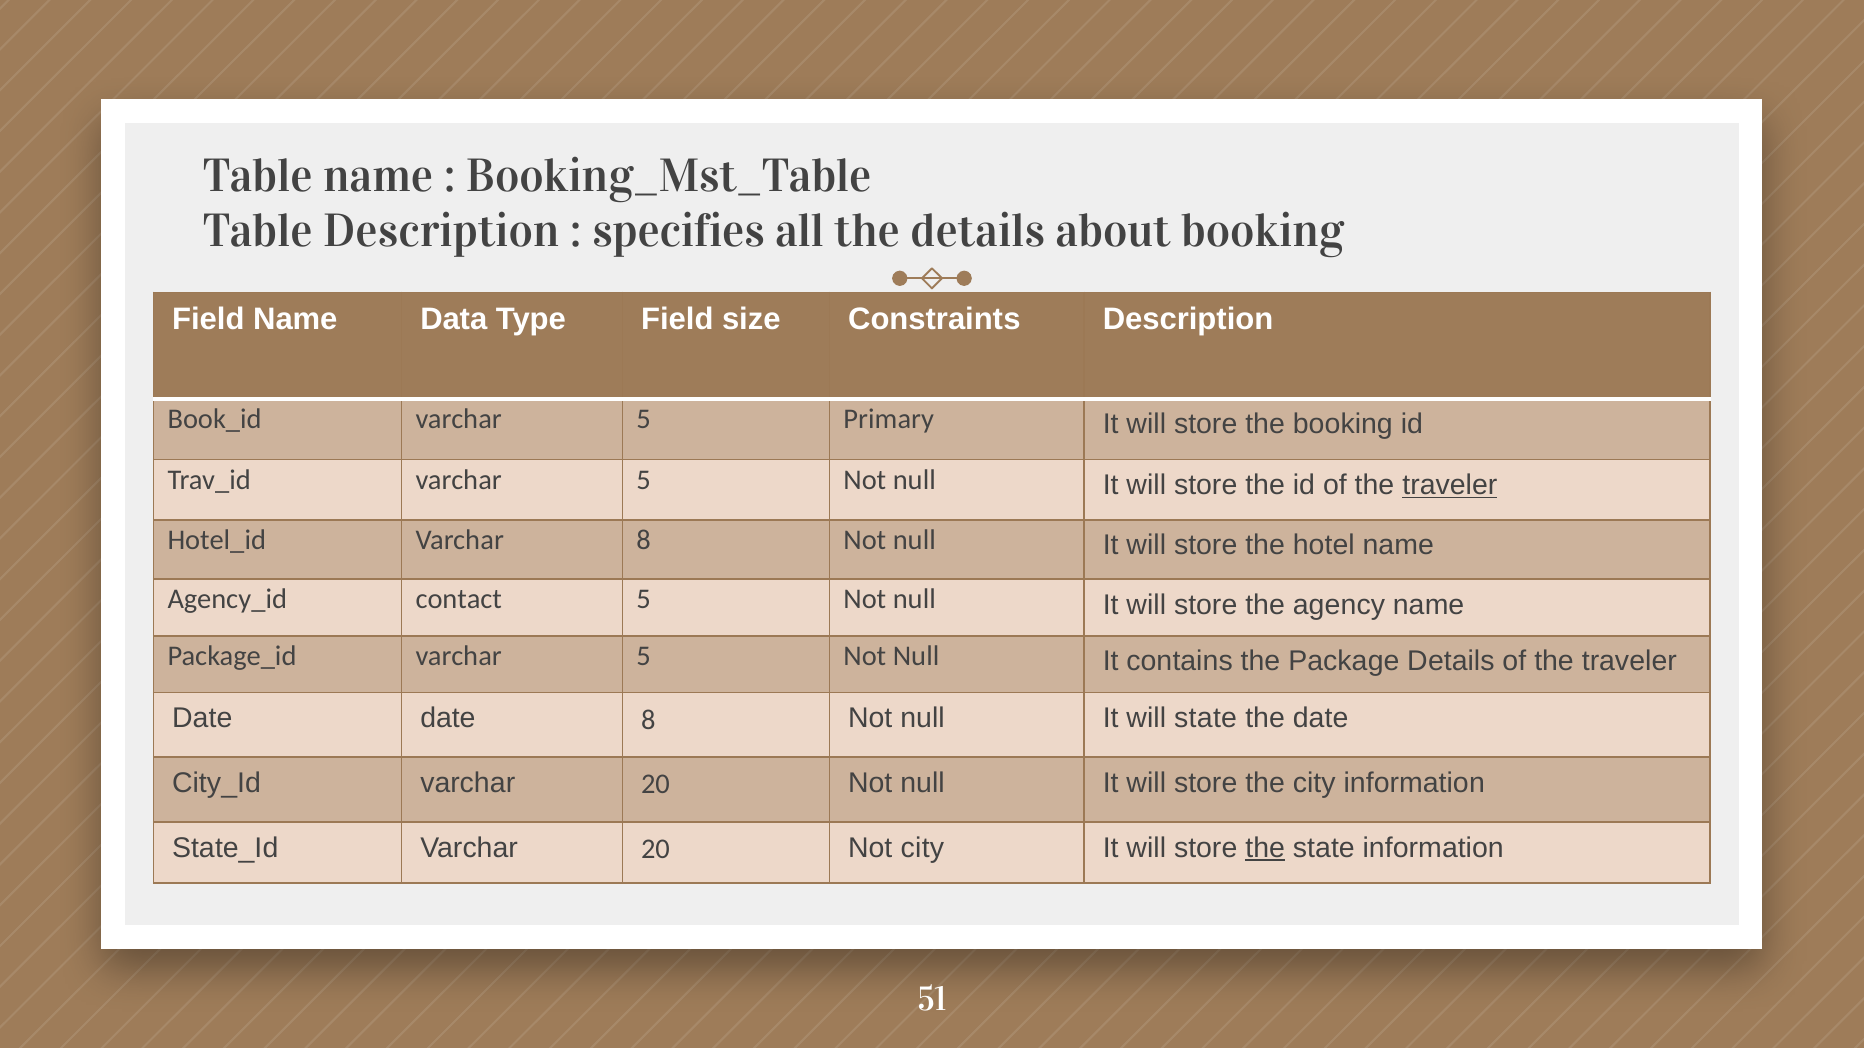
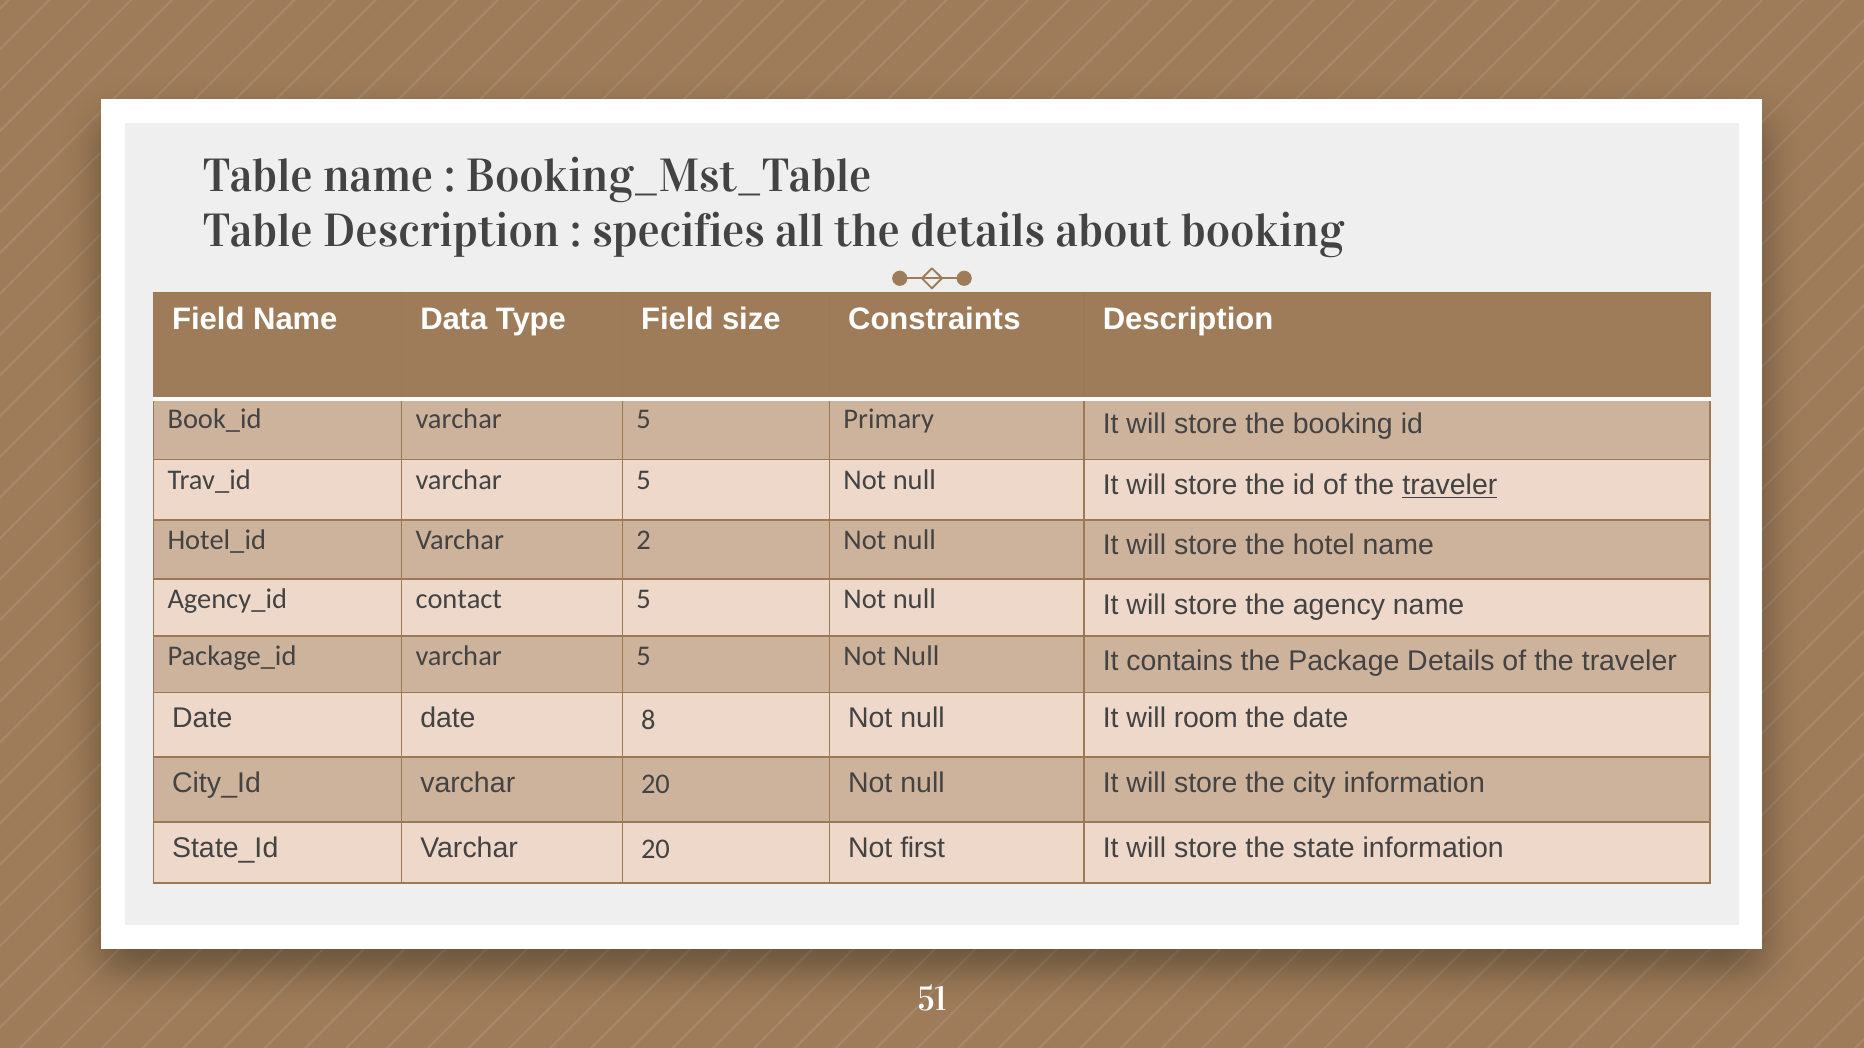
Varchar 8: 8 -> 2
will state: state -> room
Not city: city -> first
the at (1265, 848) underline: present -> none
